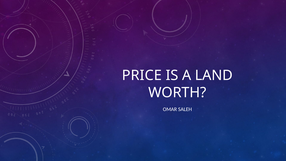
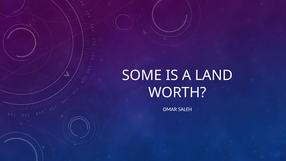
PRICE: PRICE -> SOME
